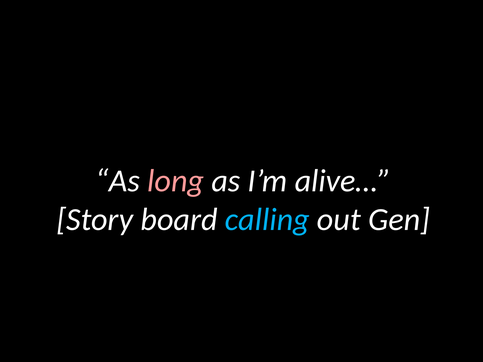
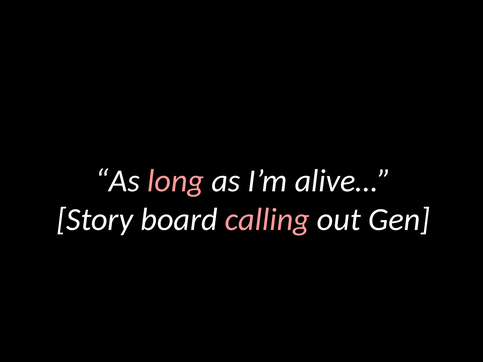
calling colour: light blue -> pink
